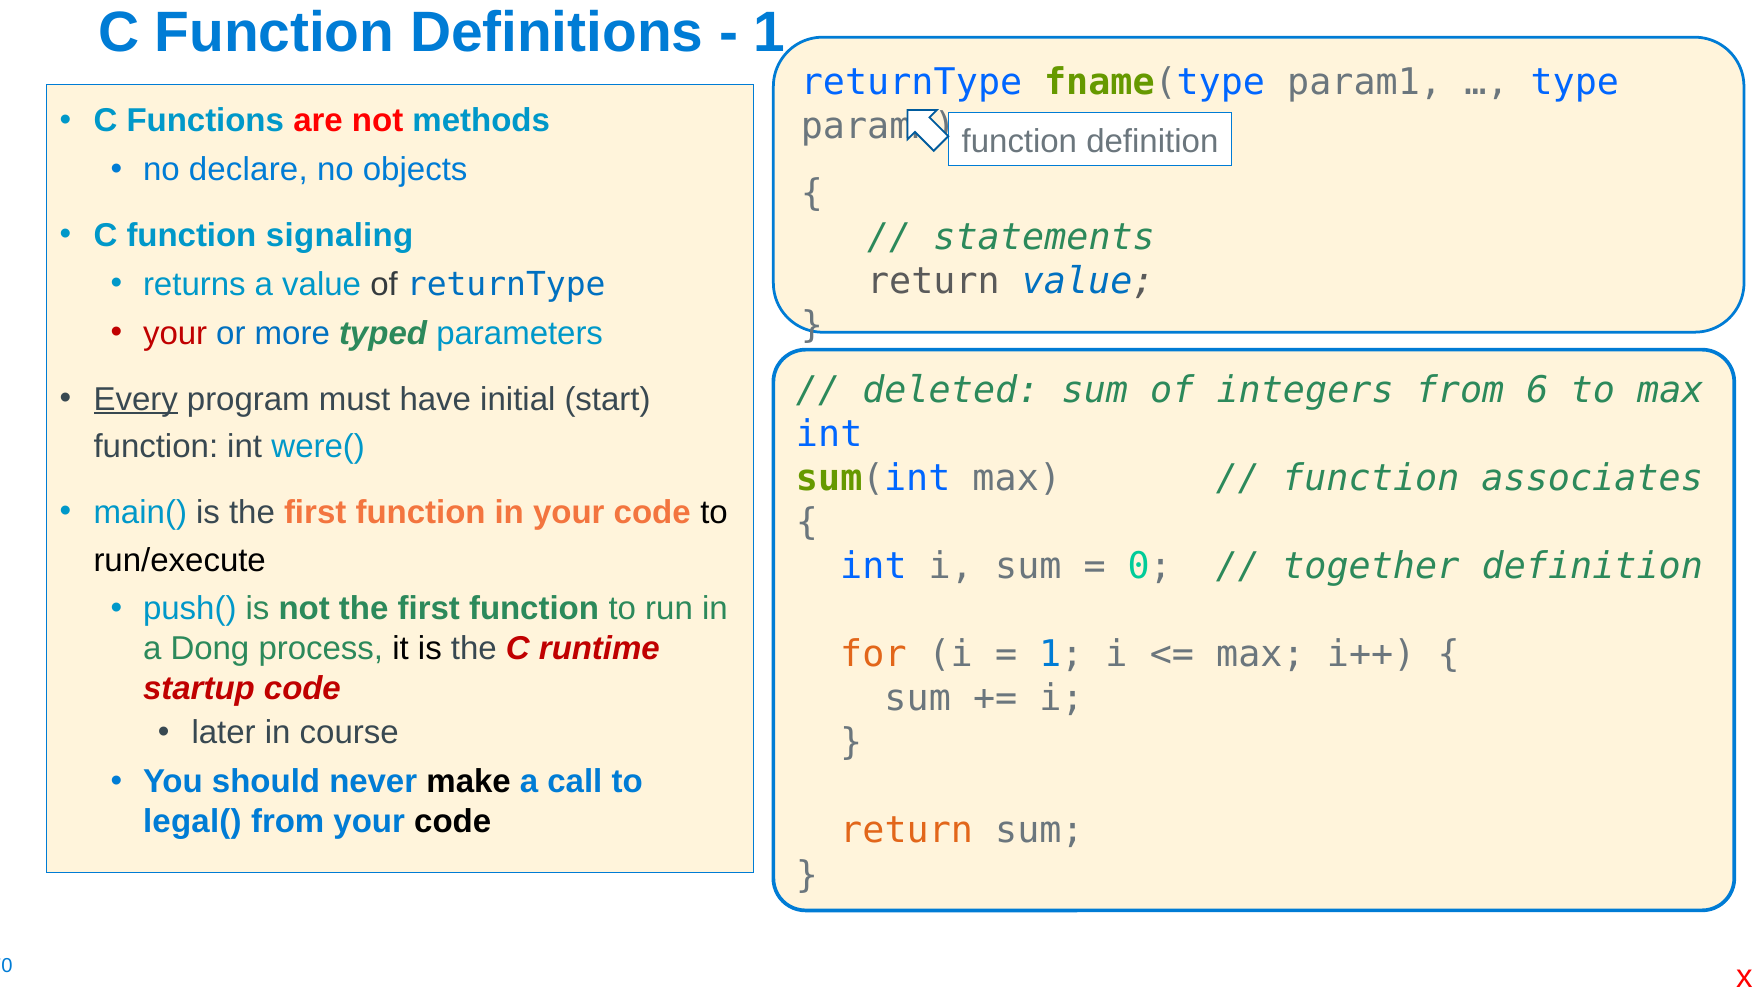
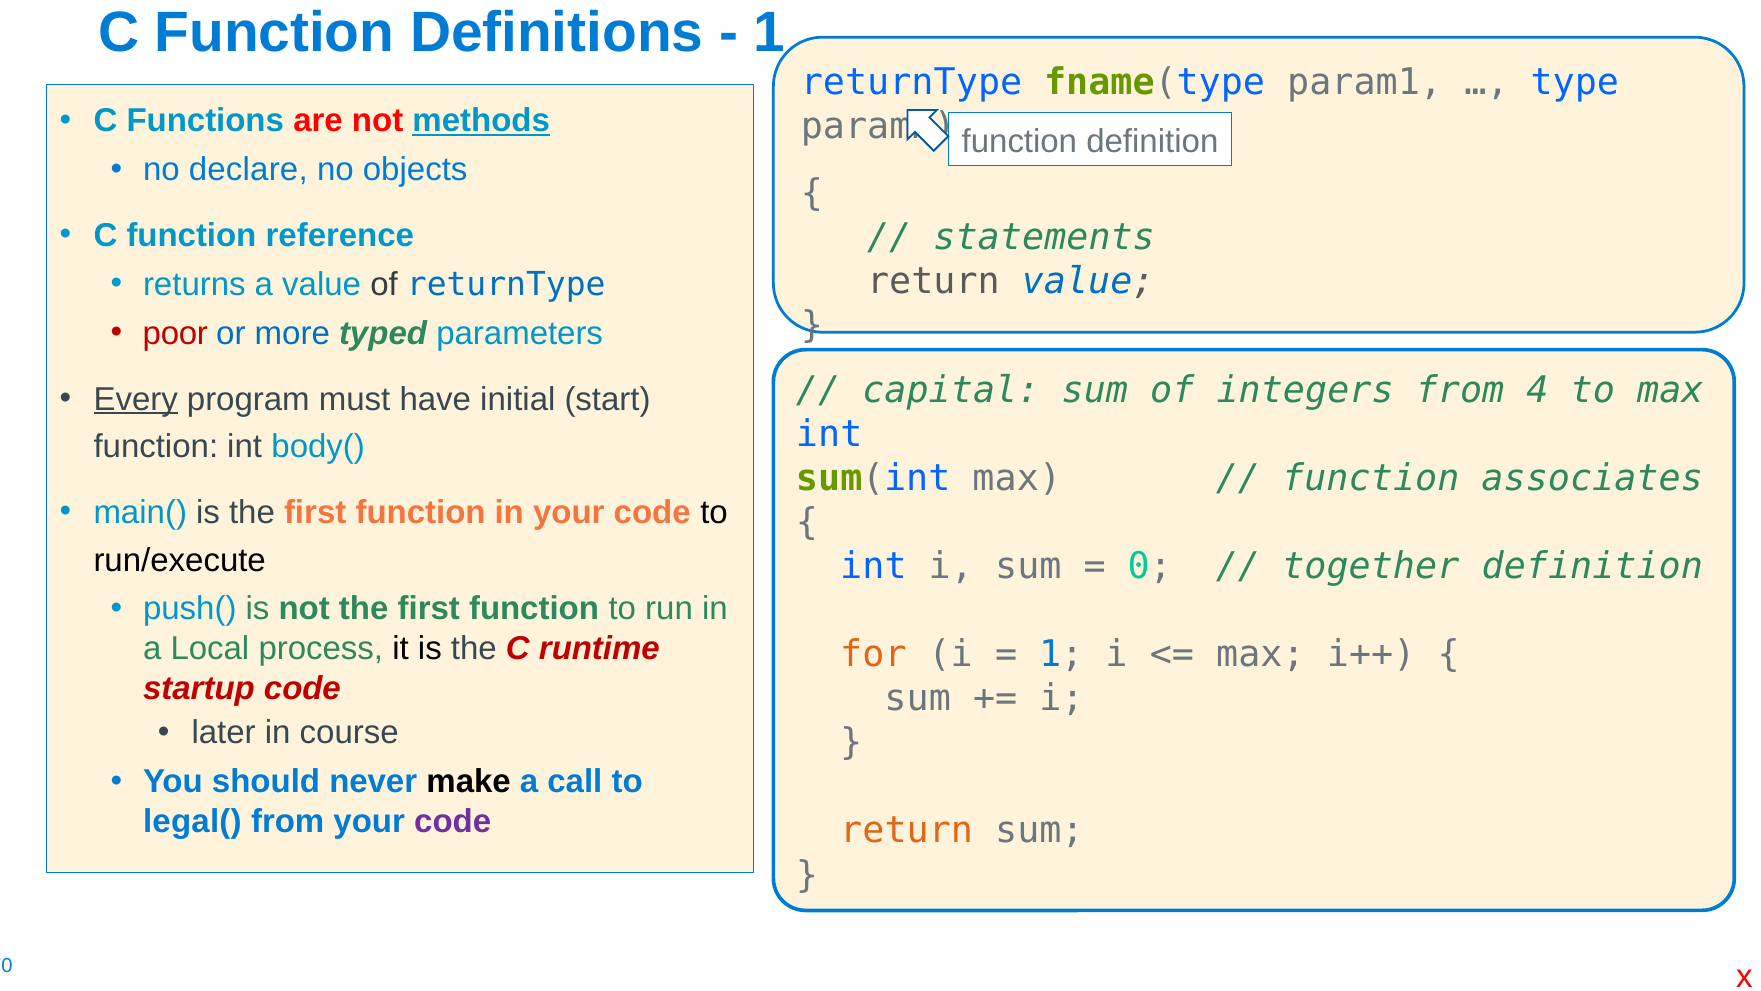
methods underline: none -> present
signaling: signaling -> reference
your at (175, 333): your -> poor
deleted: deleted -> capital
6: 6 -> 4
were(: were( -> body(
Dong: Dong -> Local
code at (453, 821) colour: black -> purple
